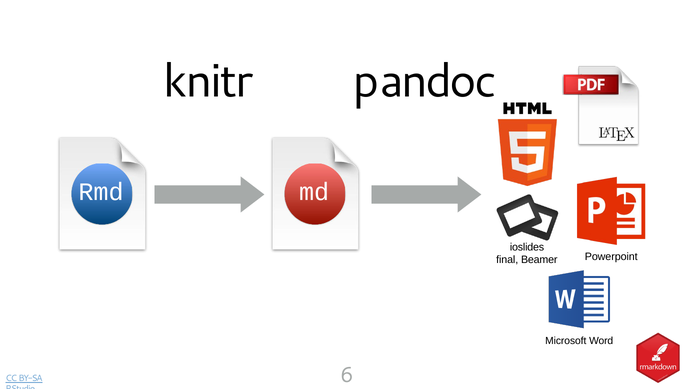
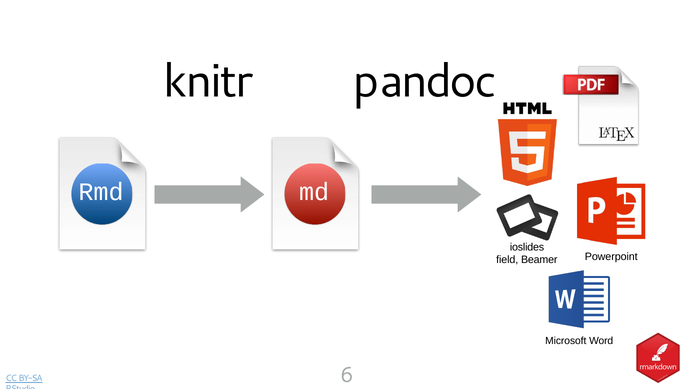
final: final -> field
